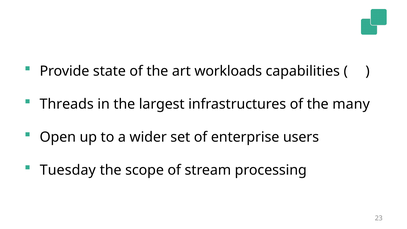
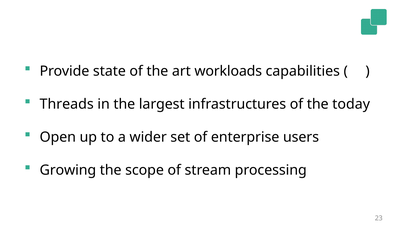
many: many -> today
Tuesday: Tuesday -> Growing
